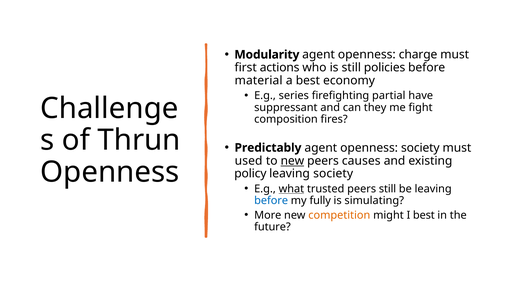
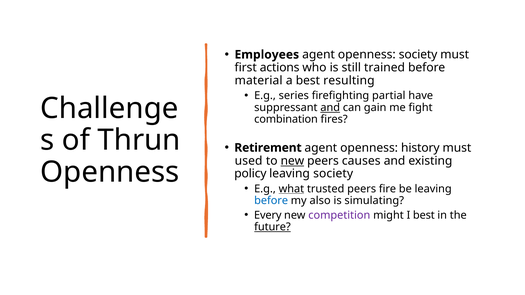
Modularity: Modularity -> Employees
openness charge: charge -> society
policies: policies -> trained
economy: economy -> resulting
and at (330, 108) underline: none -> present
they: they -> gain
composition: composition -> combination
Predictably: Predictably -> Retirement
openness society: society -> history
peers still: still -> fire
fully: fully -> also
More: More -> Every
competition colour: orange -> purple
future underline: none -> present
